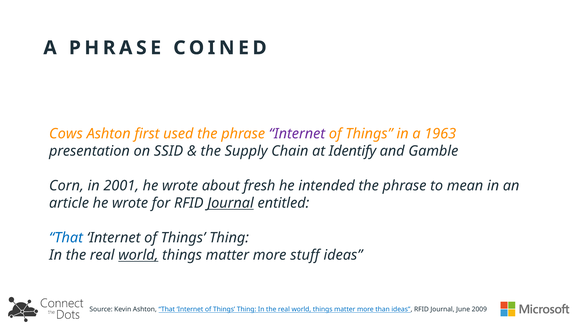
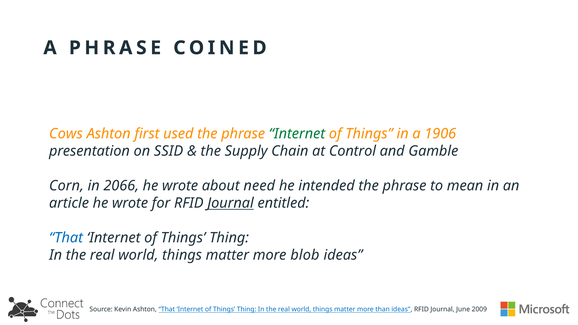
Internet at (297, 134) colour: purple -> green
1963: 1963 -> 1906
Identify: Identify -> Control
2001: 2001 -> 2066
fresh: fresh -> need
world at (138, 255) underline: present -> none
stuff: stuff -> blob
